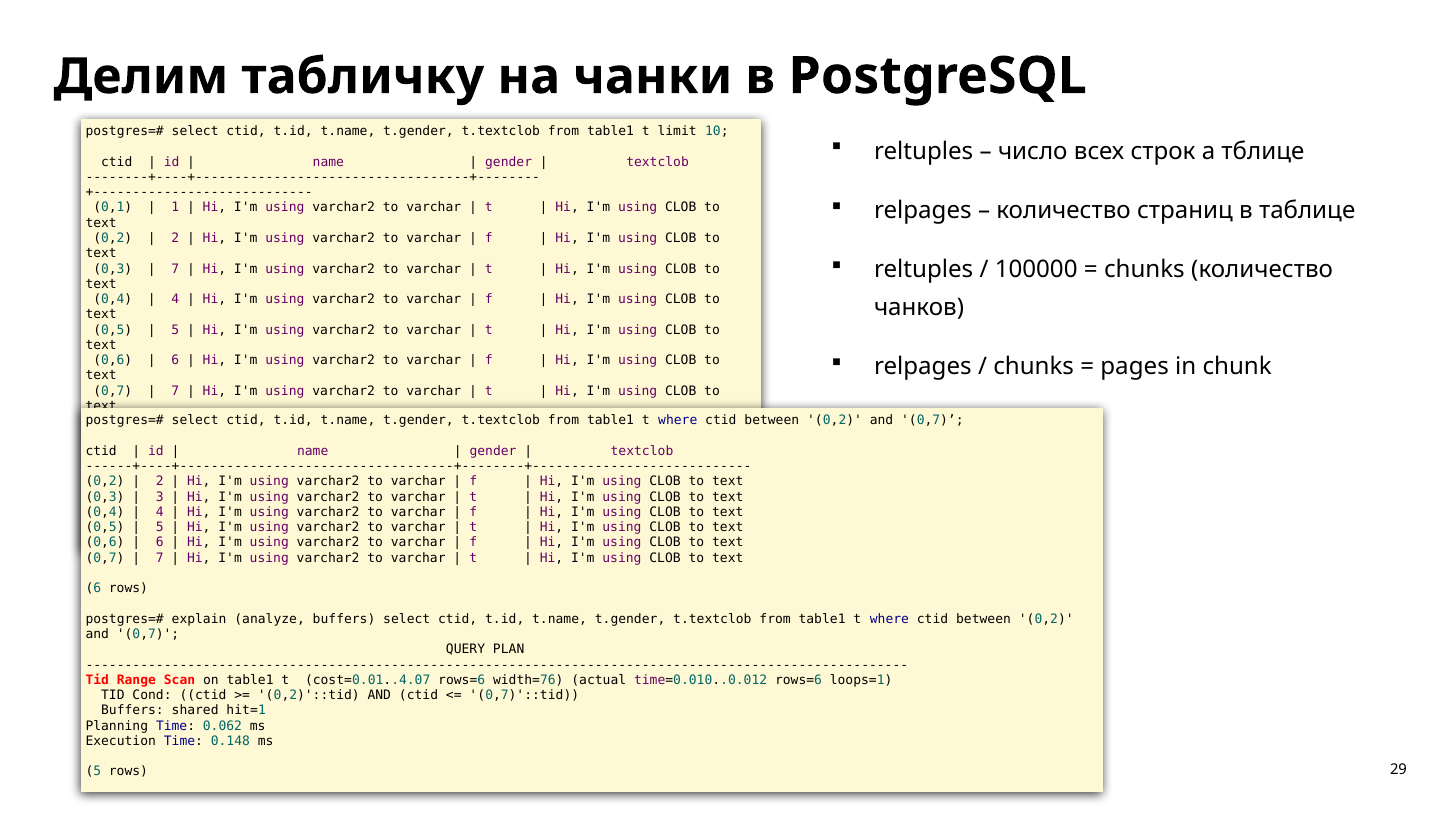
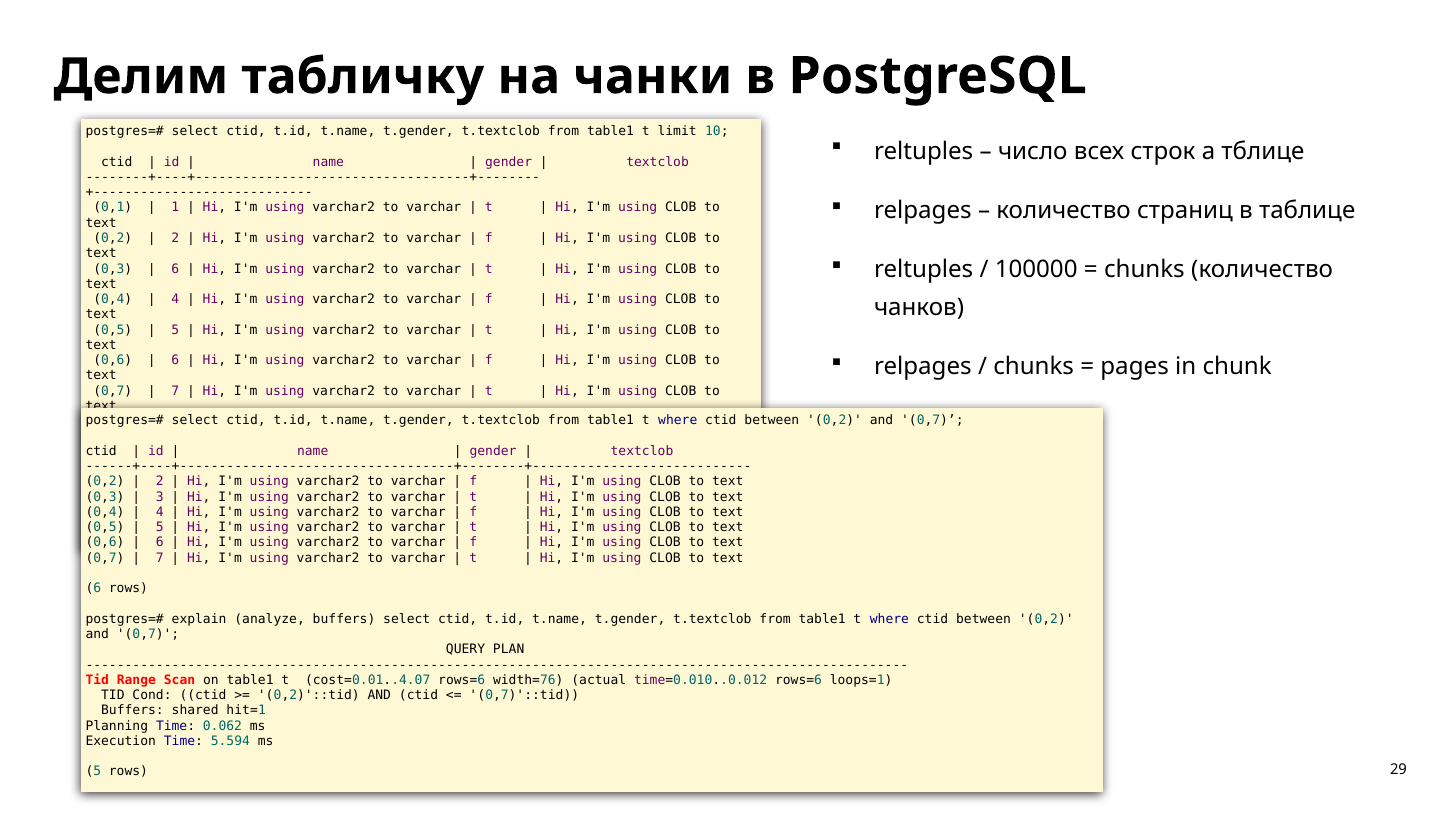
7 at (175, 269): 7 -> 6
0.148: 0.148 -> 5.594
